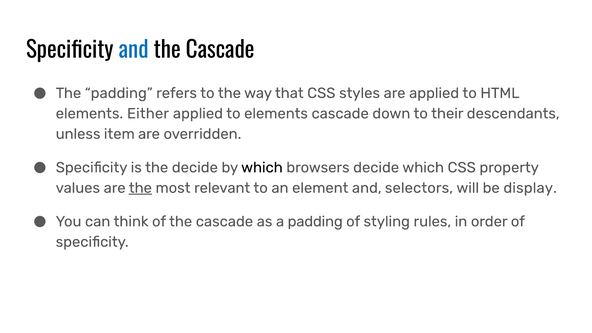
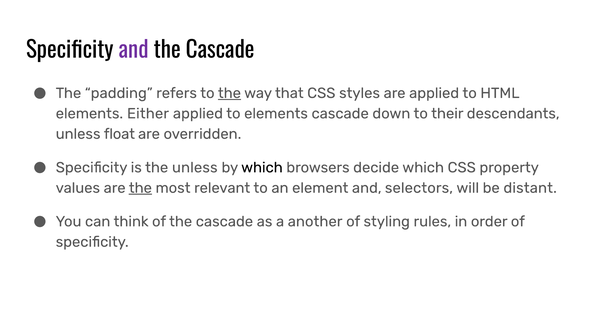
and at (134, 50) colour: blue -> purple
the at (229, 93) underline: none -> present
item: item -> float
the decide: decide -> unless
display: display -> distant
a padding: padding -> another
